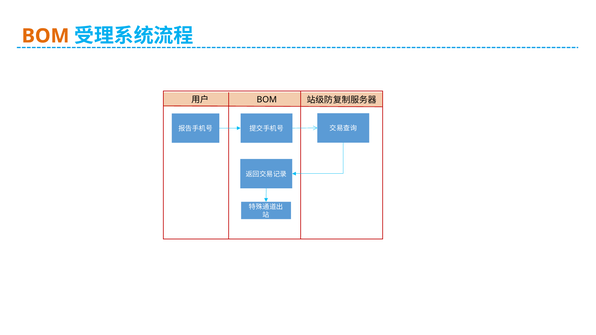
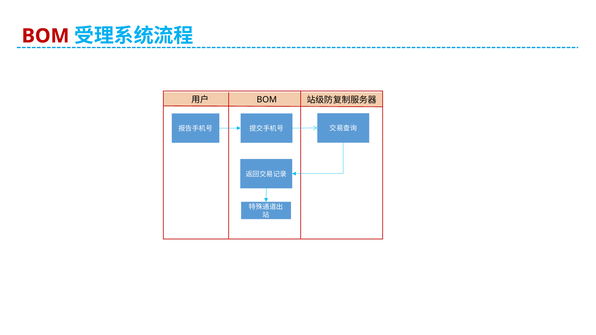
BOM at (46, 36) colour: orange -> red
